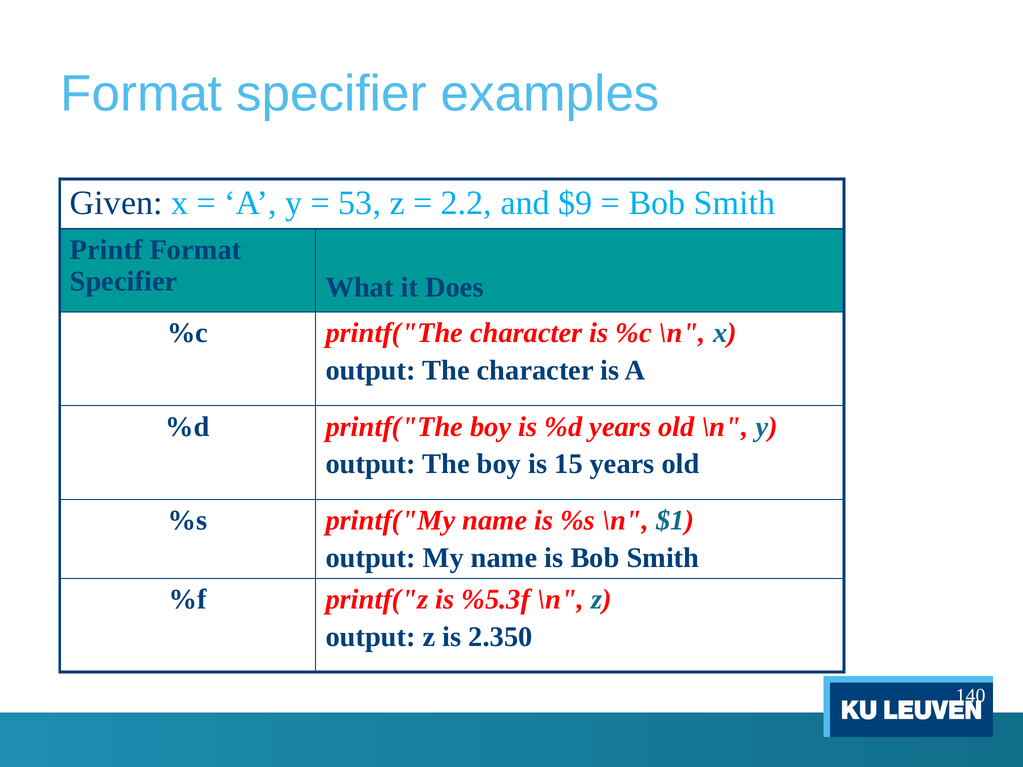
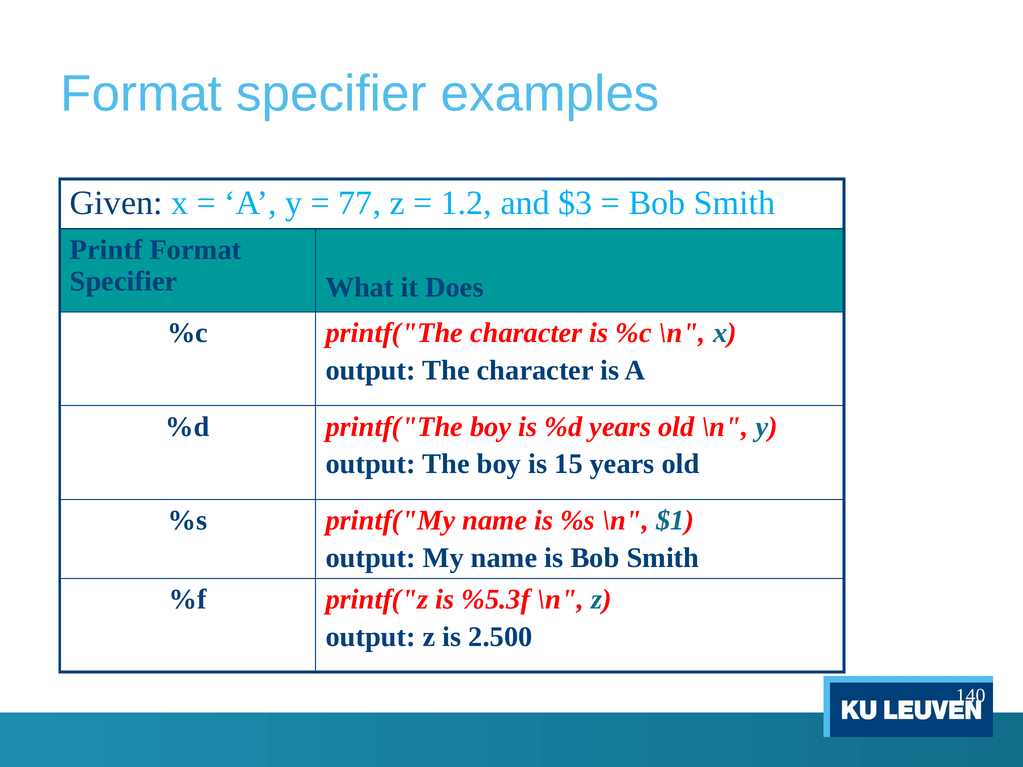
53: 53 -> 77
2.2: 2.2 -> 1.2
$9: $9 -> $3
2.350: 2.350 -> 2.500
